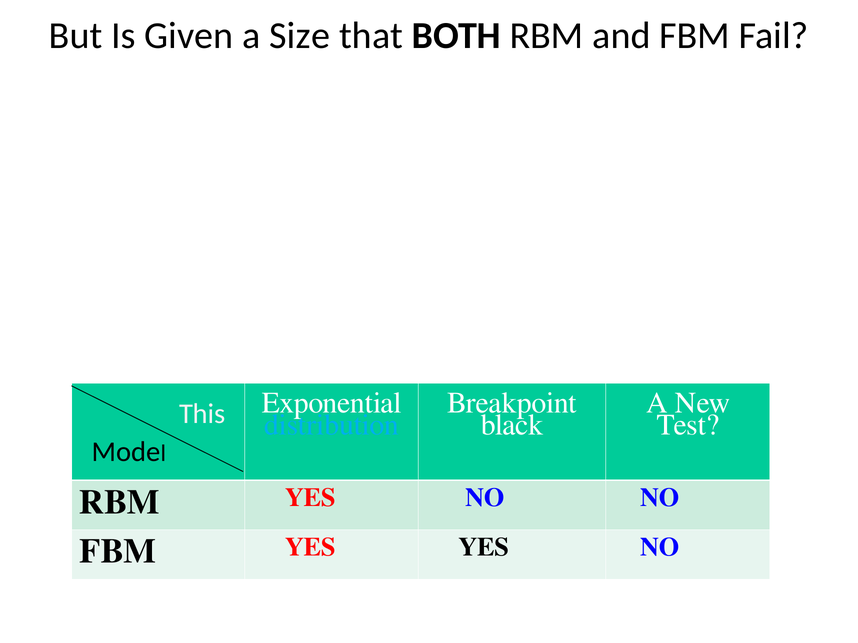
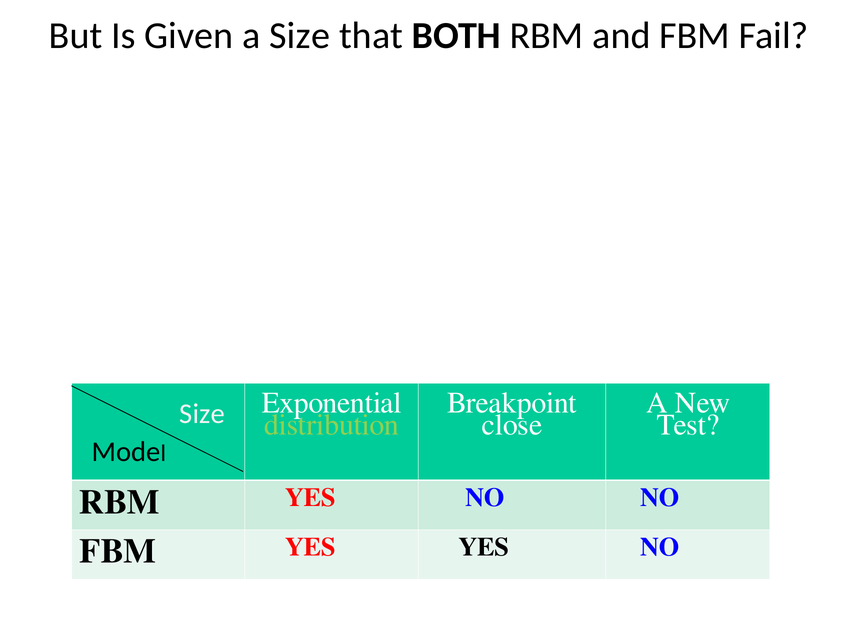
This at (202, 414): This -> Size
distribution colour: light blue -> light green
black: black -> close
